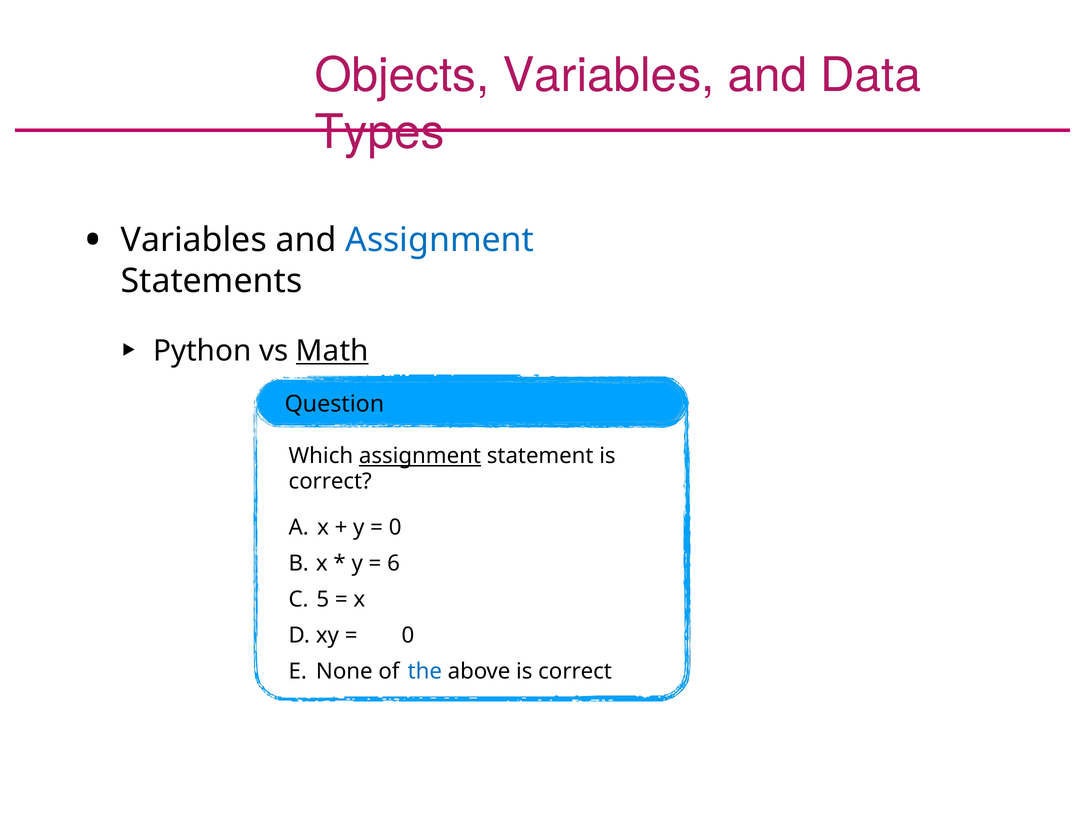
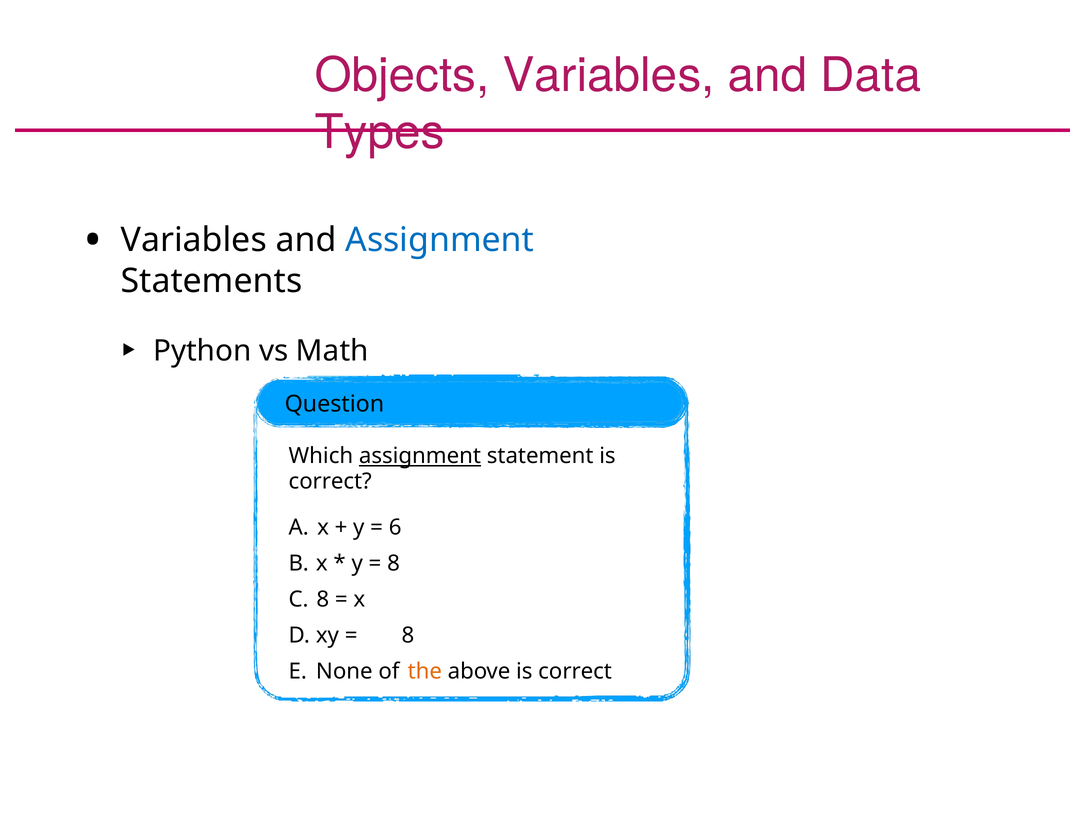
Math underline: present -> none
0 at (395, 527): 0 -> 6
6 at (393, 563): 6 -> 8
5 at (323, 599): 5 -> 8
0 at (408, 635): 0 -> 8
the colour: blue -> orange
